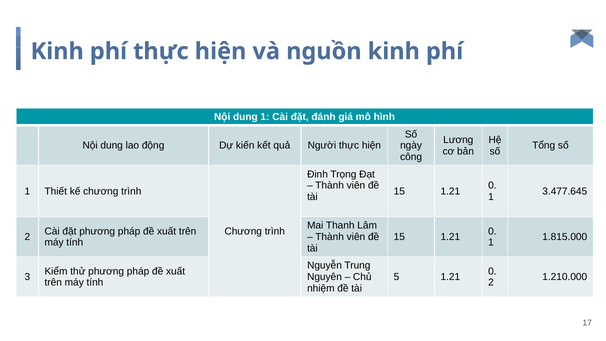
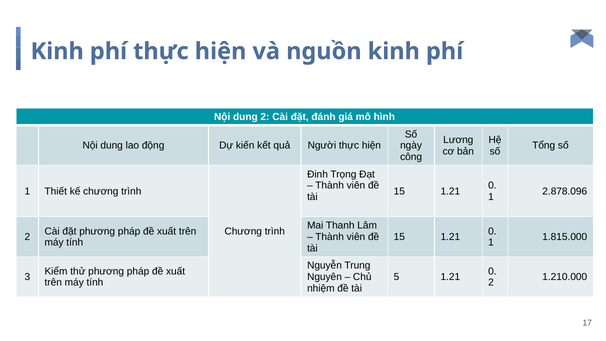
dung 1: 1 -> 2
3.477.645: 3.477.645 -> 2.878.096
